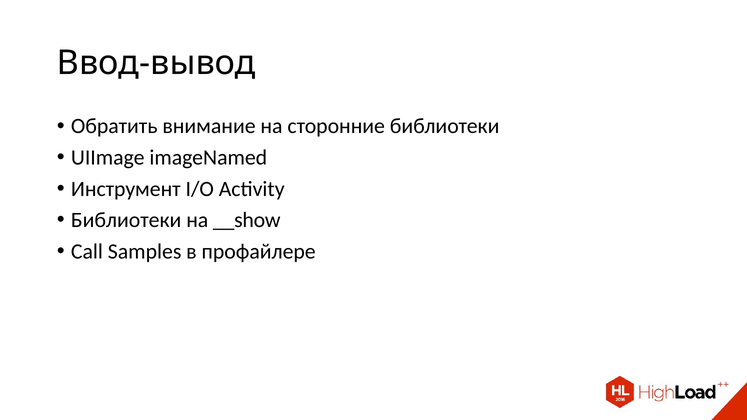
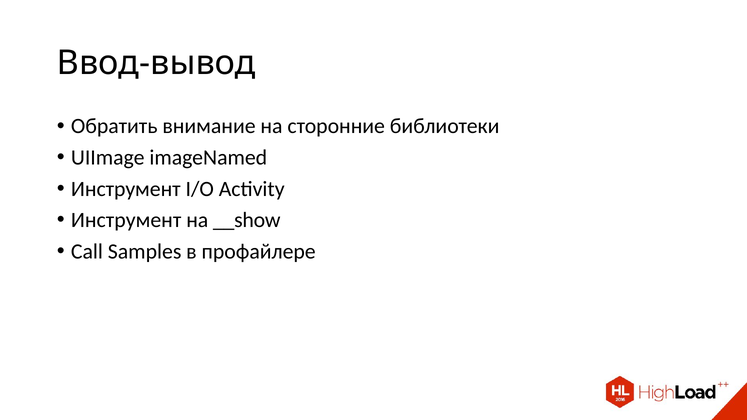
Библиотеки at (126, 220): Библиотеки -> Инструмент
